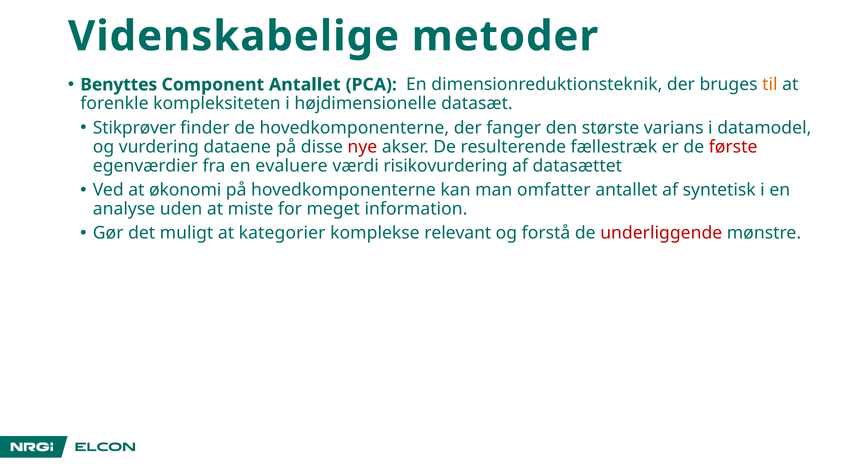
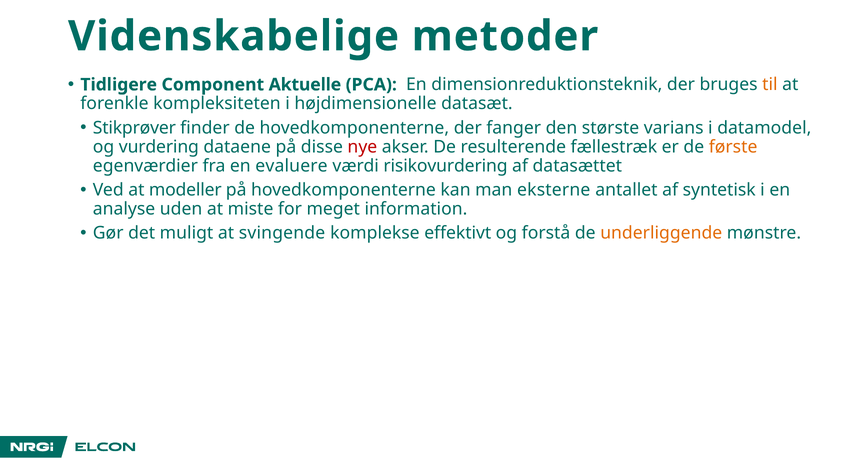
Benyttes: Benyttes -> Tidligere
Component Antallet: Antallet -> Aktuelle
første colour: red -> orange
økonomi: økonomi -> modeller
omfatter: omfatter -> eksterne
kategorier: kategorier -> svingende
relevant: relevant -> effektivt
underliggende colour: red -> orange
